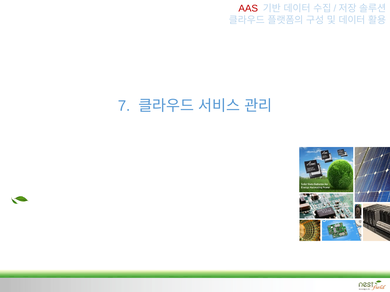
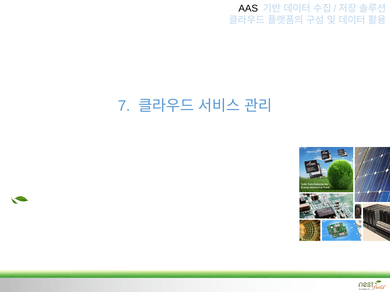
AAS colour: red -> black
